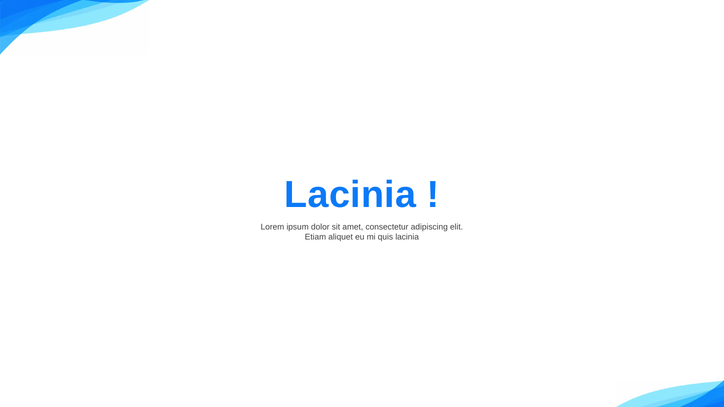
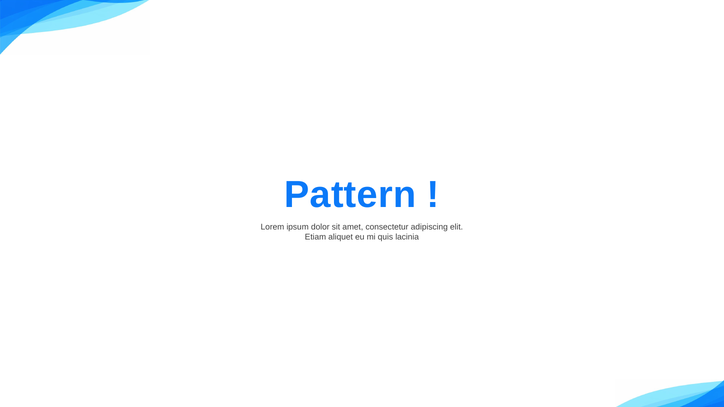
Lacinia at (350, 195): Lacinia -> Pattern
